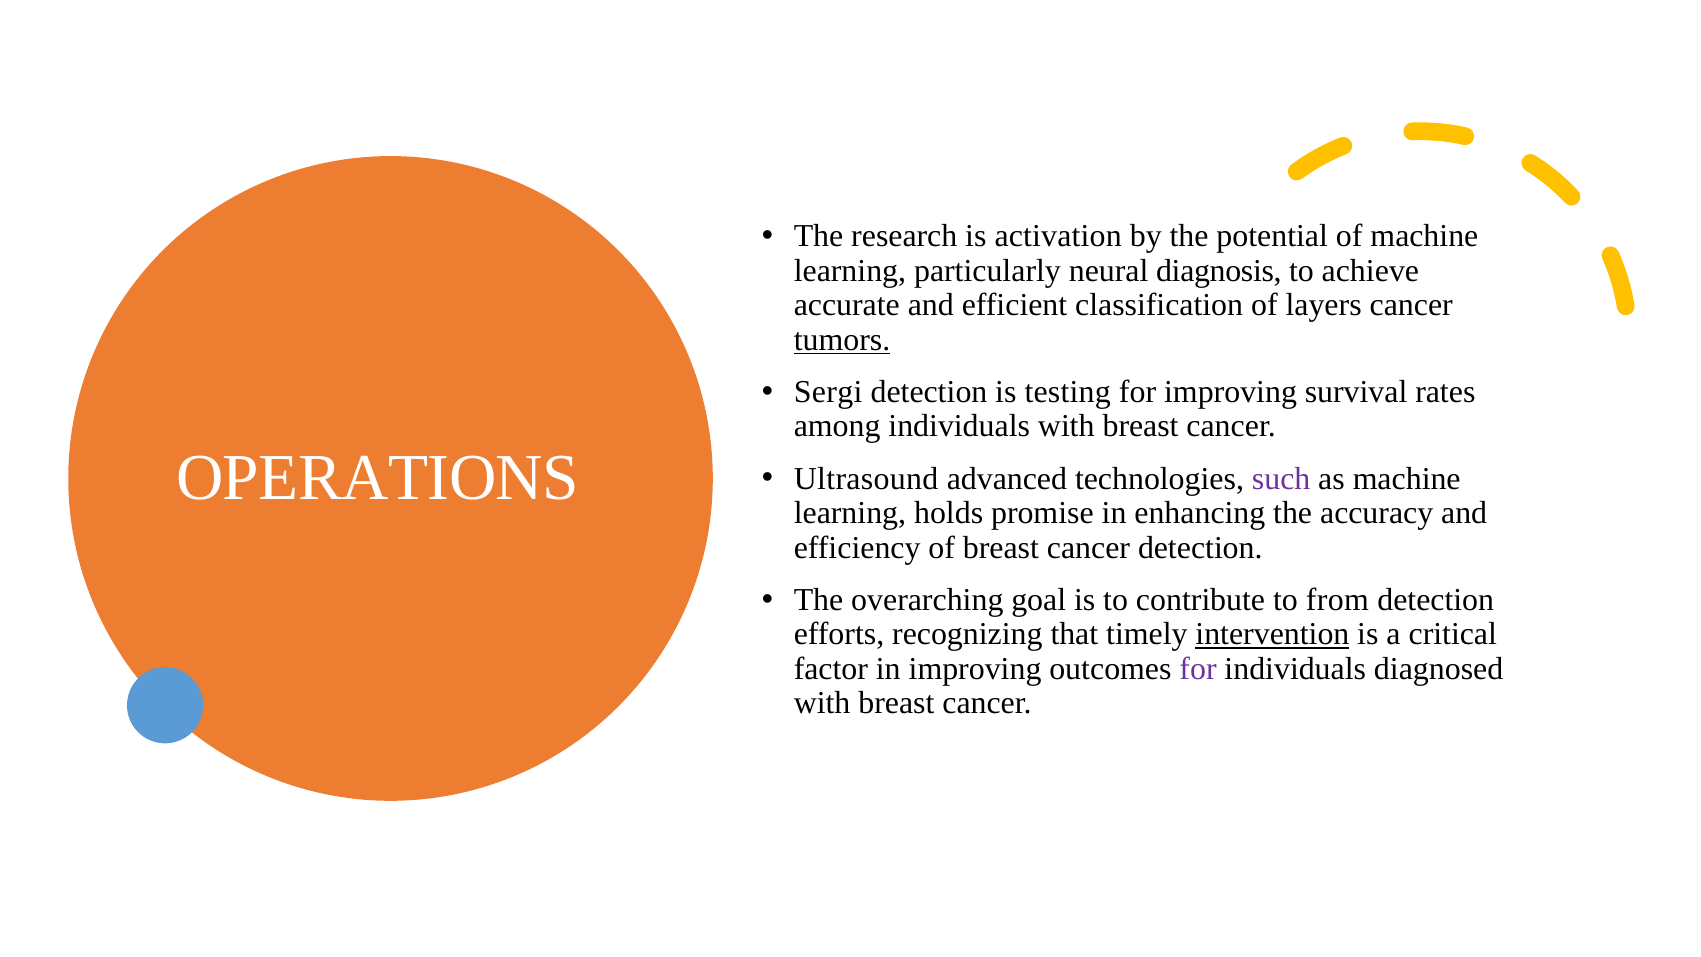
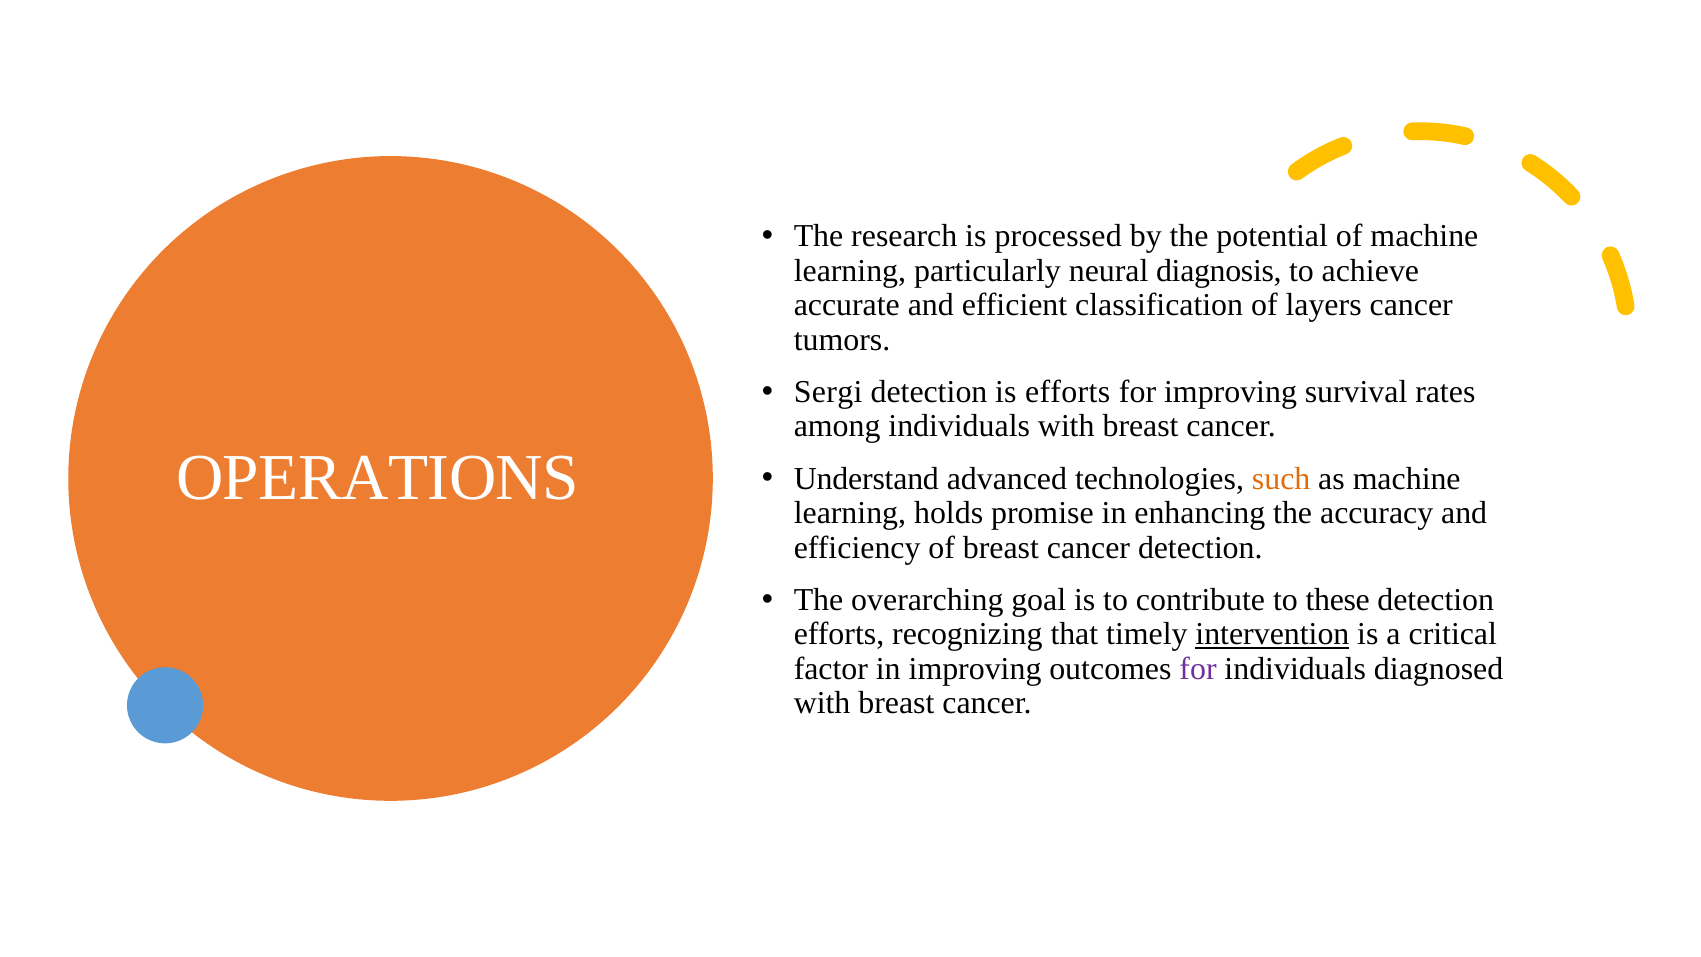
activation: activation -> processed
tumors underline: present -> none
is testing: testing -> efforts
Ultrasound: Ultrasound -> Understand
such colour: purple -> orange
from: from -> these
